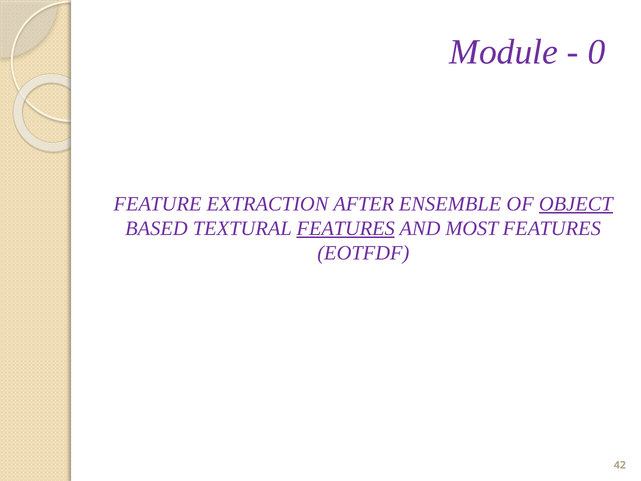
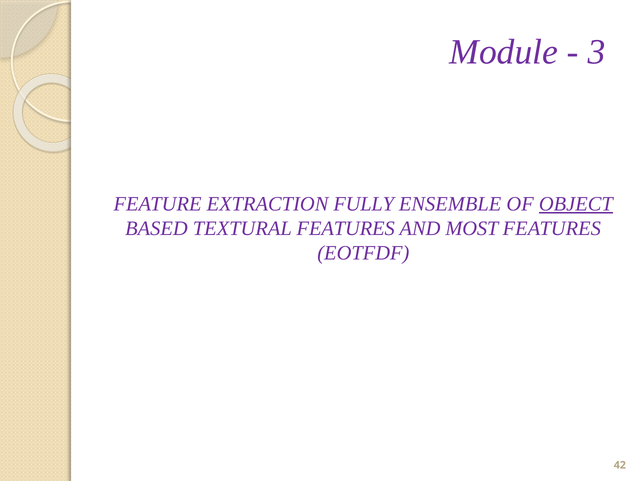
0: 0 -> 3
AFTER: AFTER -> FULLY
FEATURES at (346, 228) underline: present -> none
